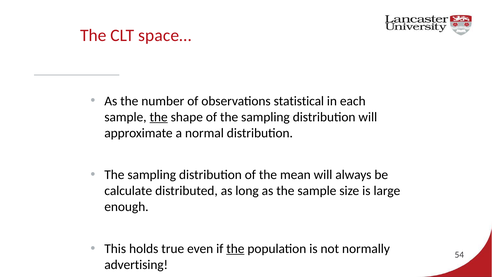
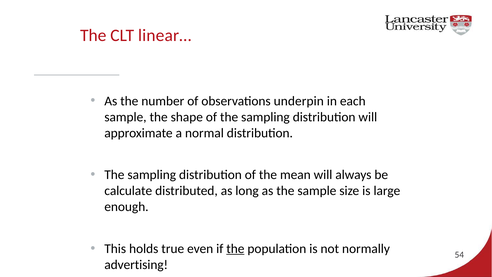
space…: space… -> linear…
statistical: statistical -> underpin
the at (159, 117) underline: present -> none
